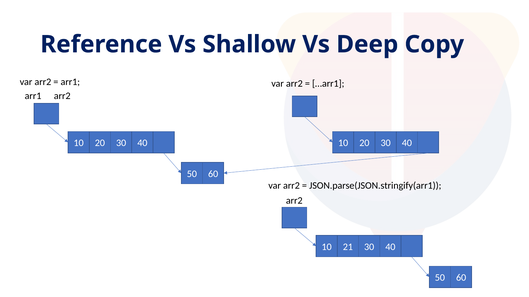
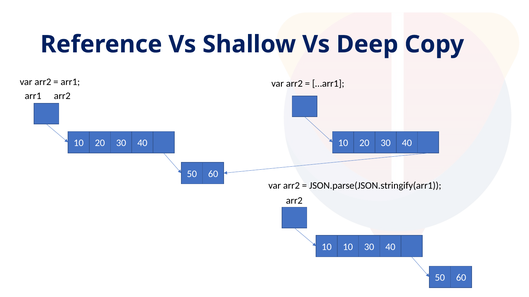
10 21: 21 -> 10
